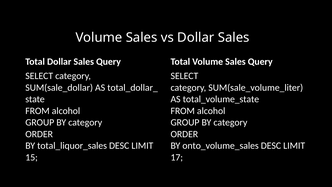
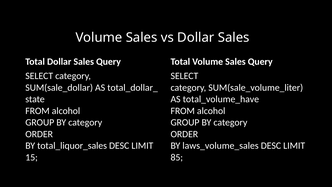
total_volume_state: total_volume_state -> total_volume_have
onto_volume_sales: onto_volume_sales -> laws_volume_sales
17: 17 -> 85
